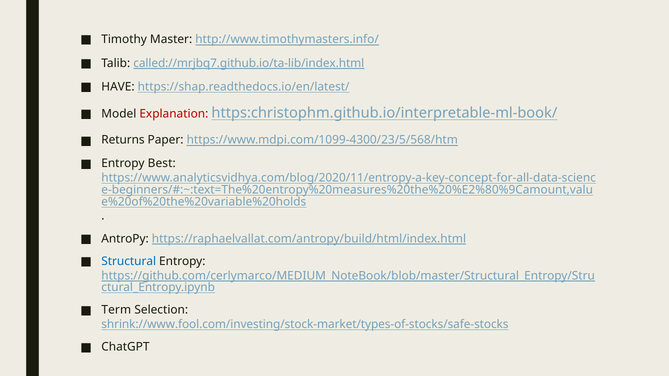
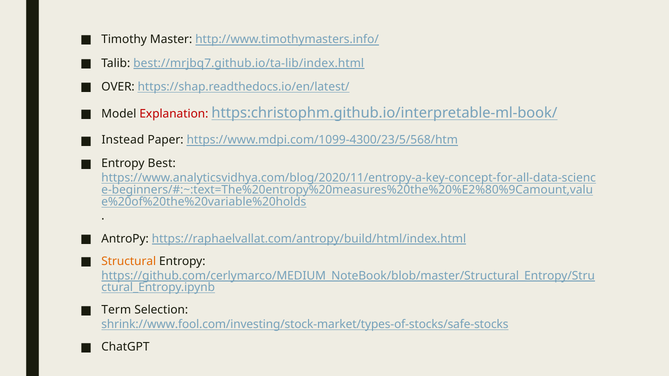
called://mrjbq7.github.io/ta-lib/index.html: called://mrjbq7.github.io/ta-lib/index.html -> best://mrjbq7.github.io/ta-lib/index.html
HAVE: HAVE -> OVER
Returns: Returns -> Instead
Structural colour: blue -> orange
